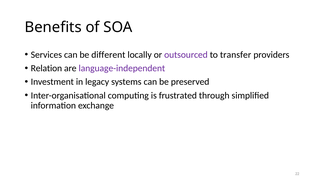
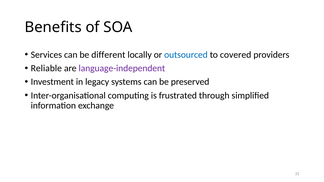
outsourced colour: purple -> blue
transfer: transfer -> covered
Relation: Relation -> Reliable
